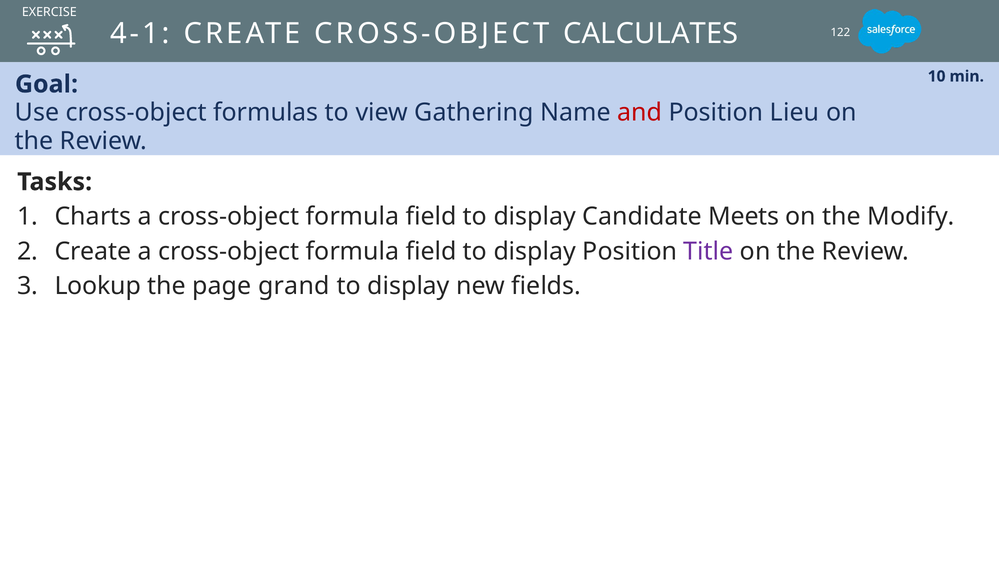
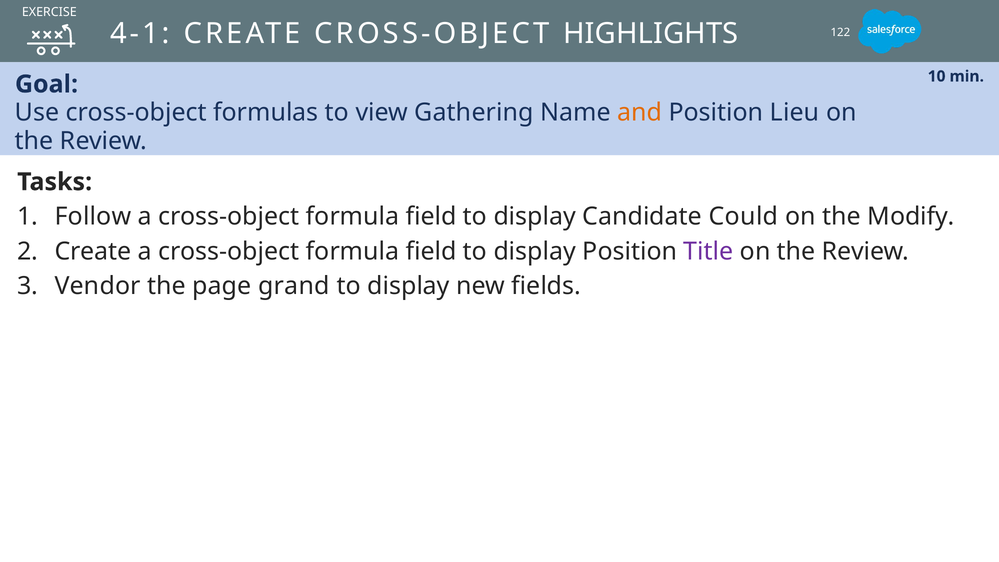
CALCULATES: CALCULATES -> HIGHLIGHTS
and colour: red -> orange
Charts: Charts -> Follow
Meets: Meets -> Could
Lookup: Lookup -> Vendor
